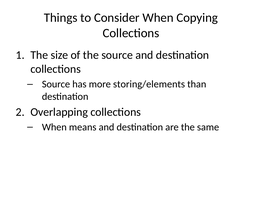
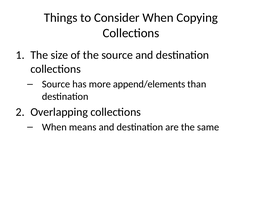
storing/elements: storing/elements -> append/elements
